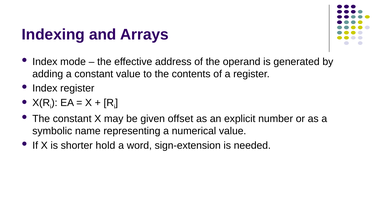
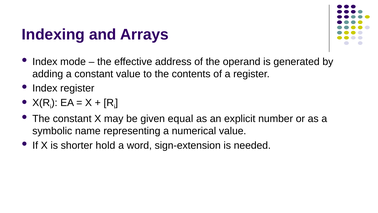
offset: offset -> equal
